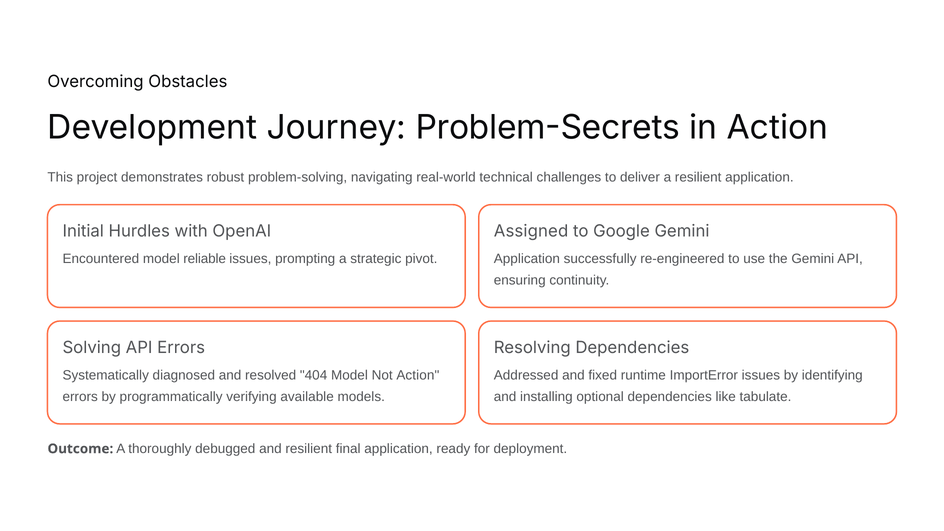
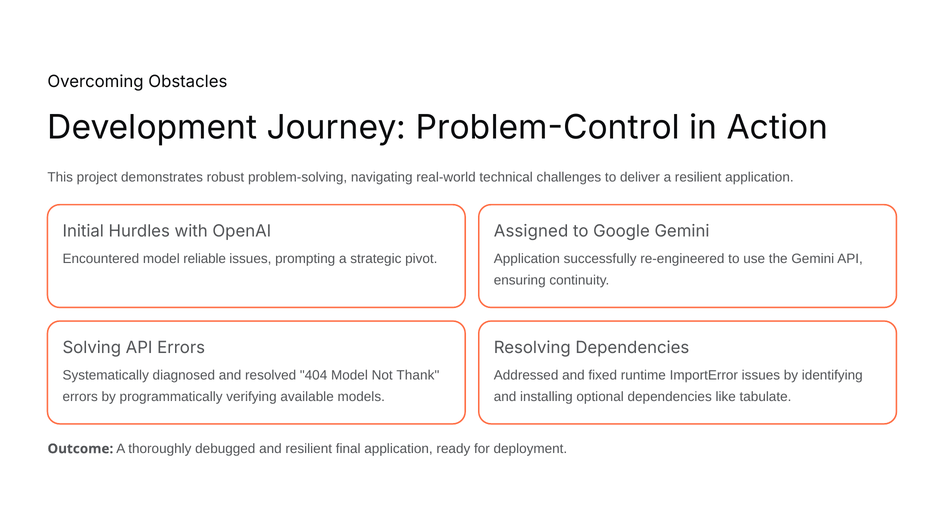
Problem-Secrets: Problem-Secrets -> Problem-Control
Not Action: Action -> Thank
